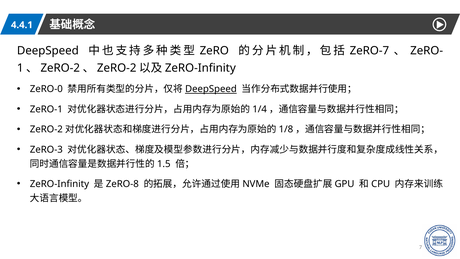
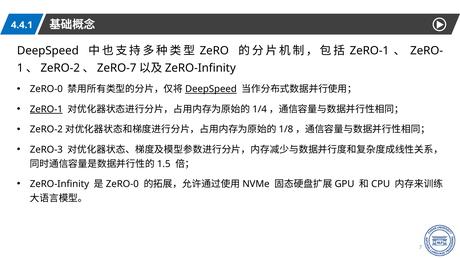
ZeRO-7 at (369, 51): ZeRO-7 -> ZeRO-1
ZeRO-2 at (117, 68): ZeRO-2 -> ZeRO-7
ZeRO-1 at (46, 109) underline: none -> present
ZeRO-8 at (122, 184): ZeRO-8 -> ZeRO-0
